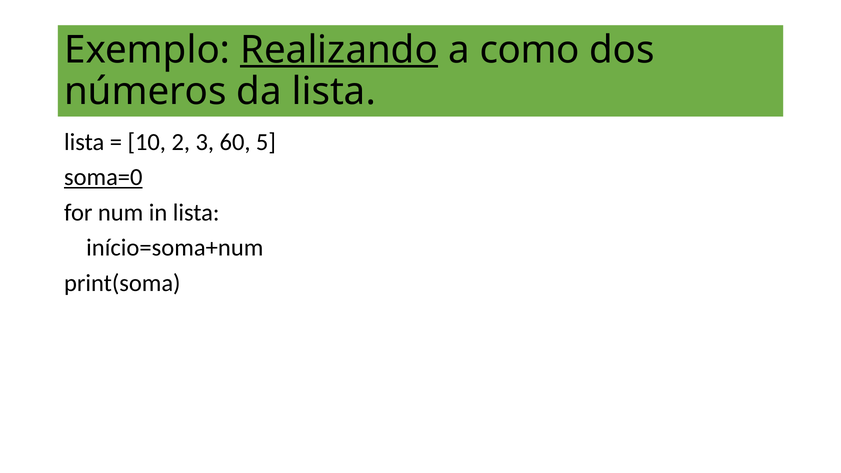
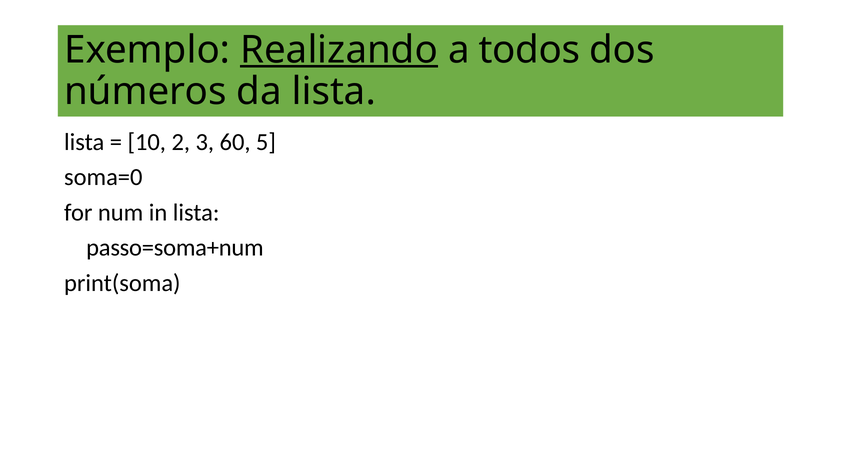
como: como -> todos
soma=0 underline: present -> none
início=soma+num: início=soma+num -> passo=soma+num
